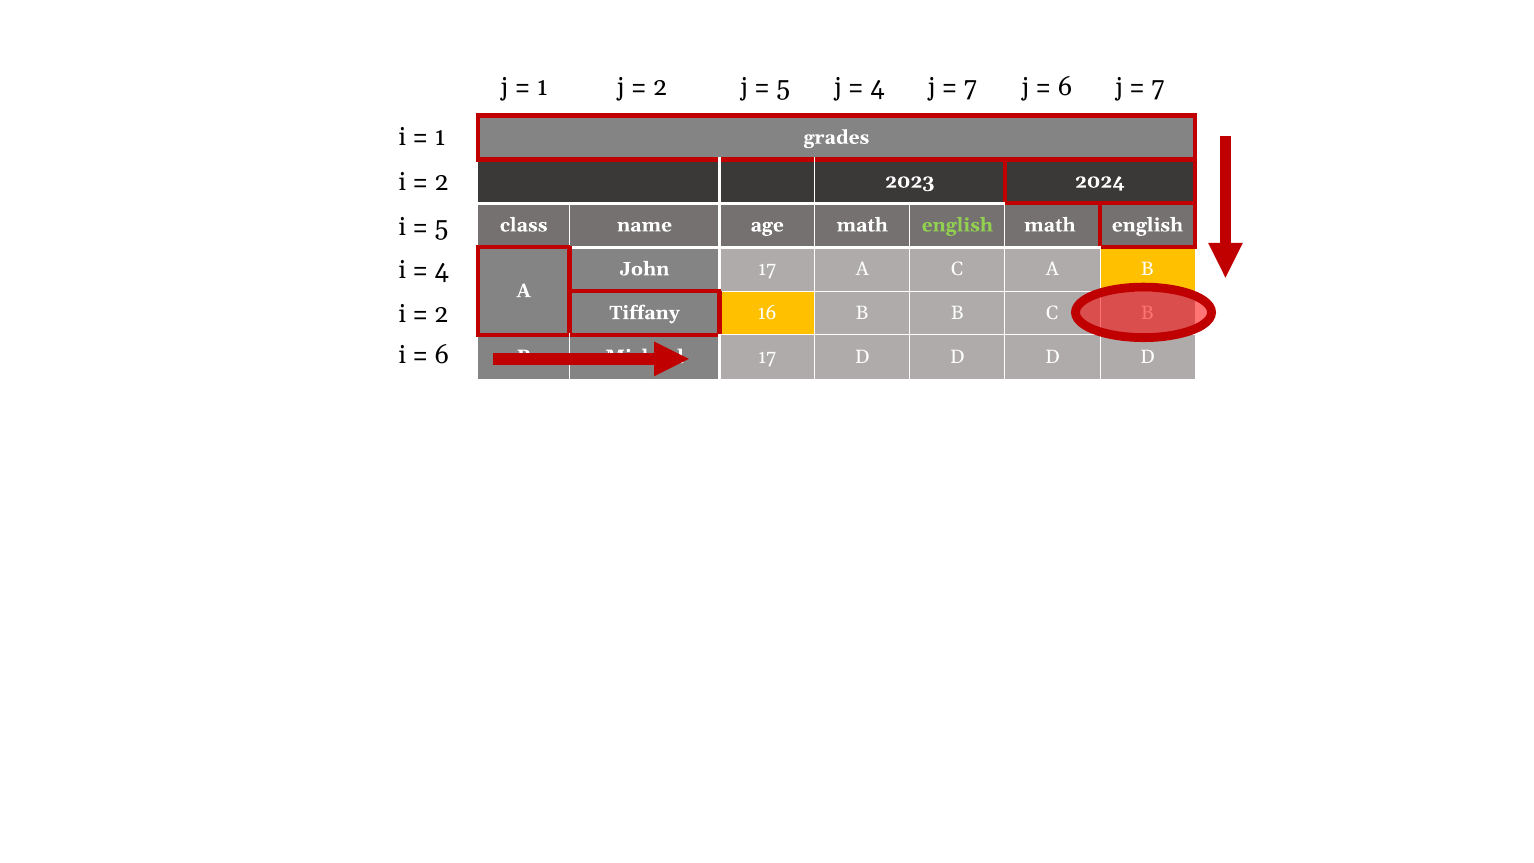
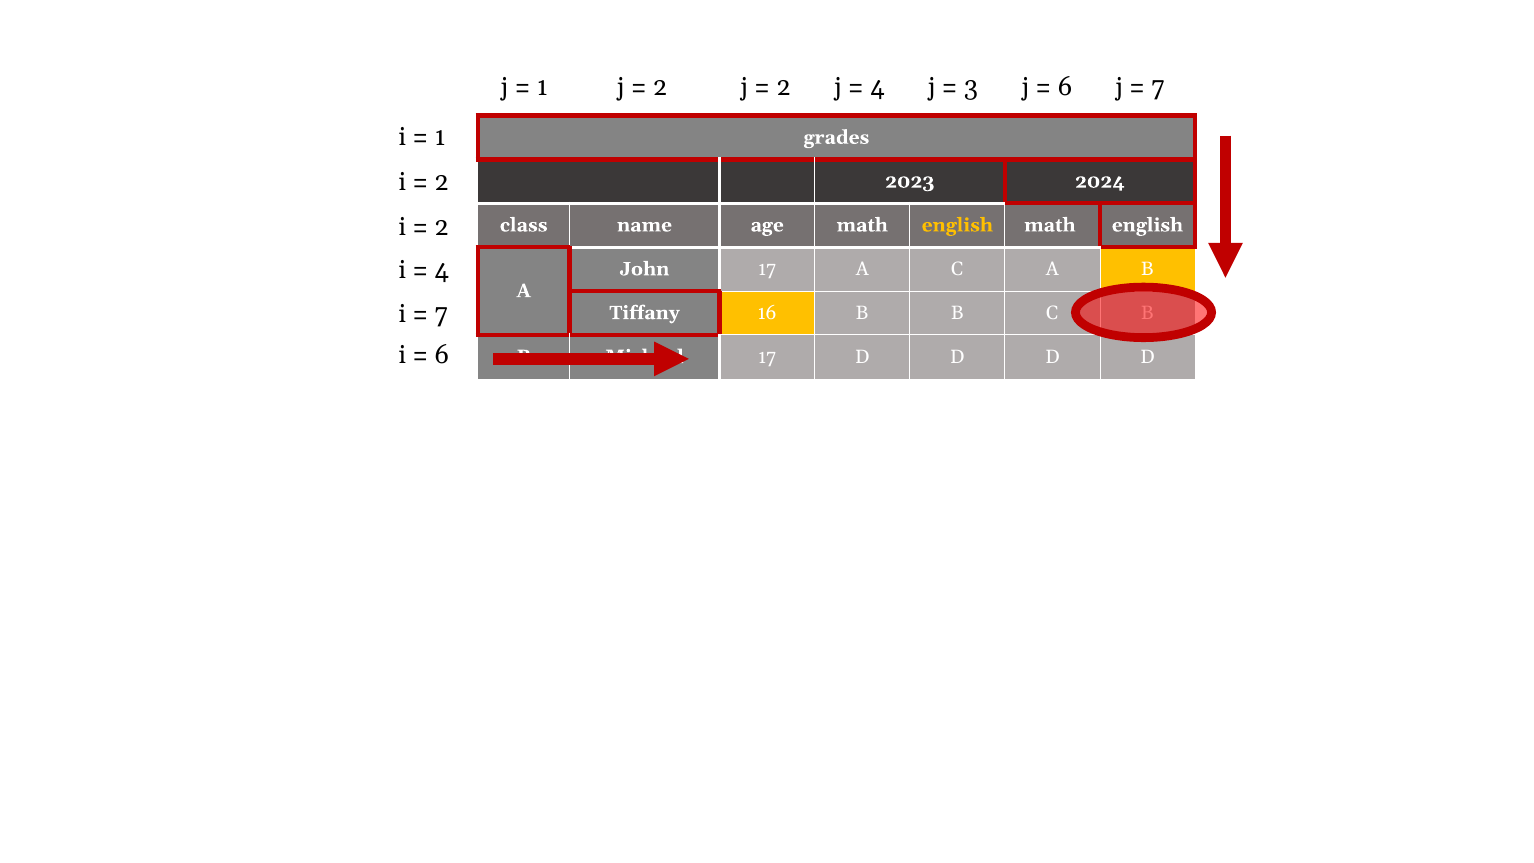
5 at (783, 87): 5 -> 2
7 at (971, 87): 7 -> 3
english at (957, 225) colour: light green -> yellow
5 at (441, 227): 5 -> 2
2 at (441, 314): 2 -> 7
